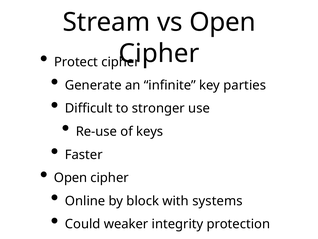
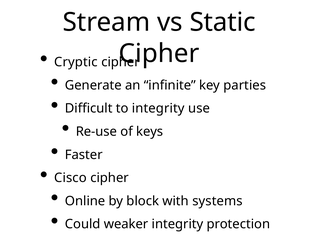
vs Open: Open -> Static
Protect: Protect -> Cryptic
to stronger: stronger -> integrity
Open at (71, 177): Open -> Cisco
